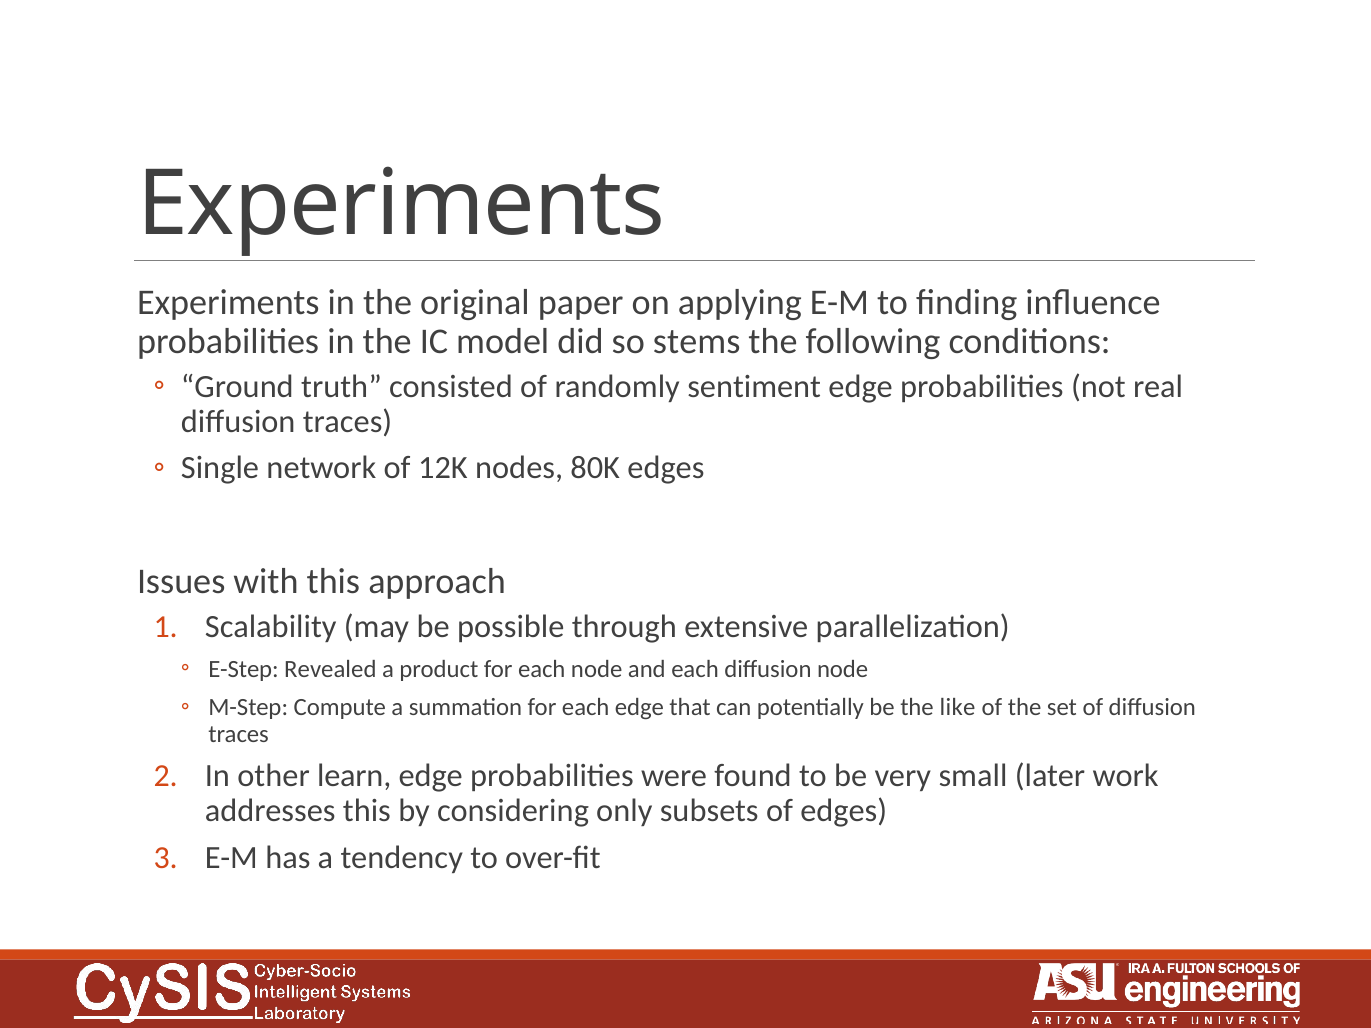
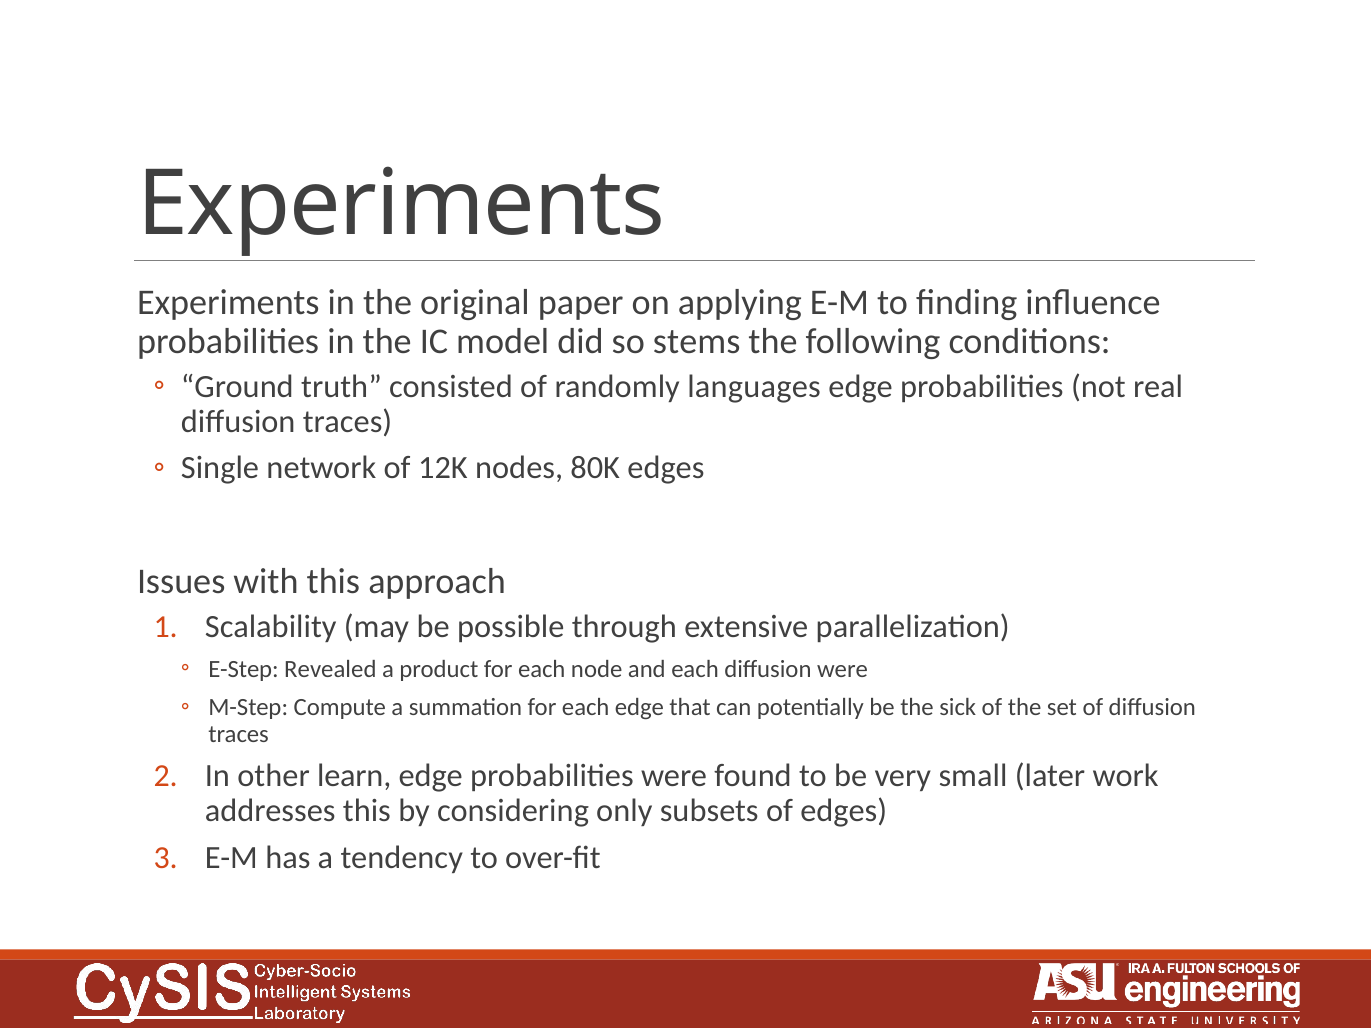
sentiment: sentiment -> languages
diffusion node: node -> were
like: like -> sick
